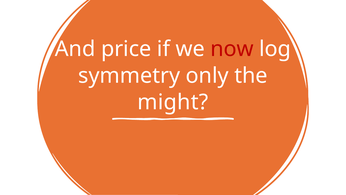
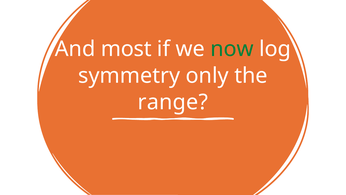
price: price -> most
now colour: red -> green
might: might -> range
